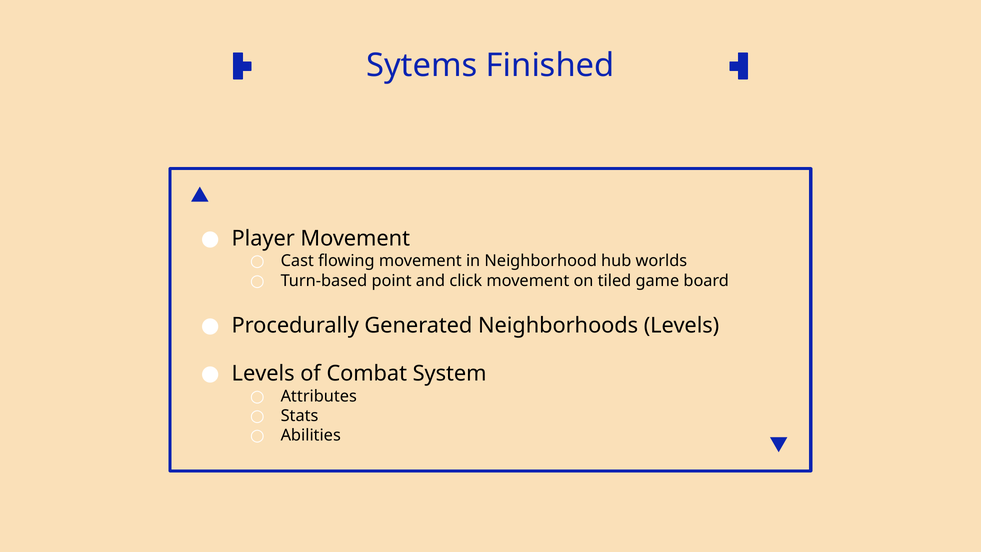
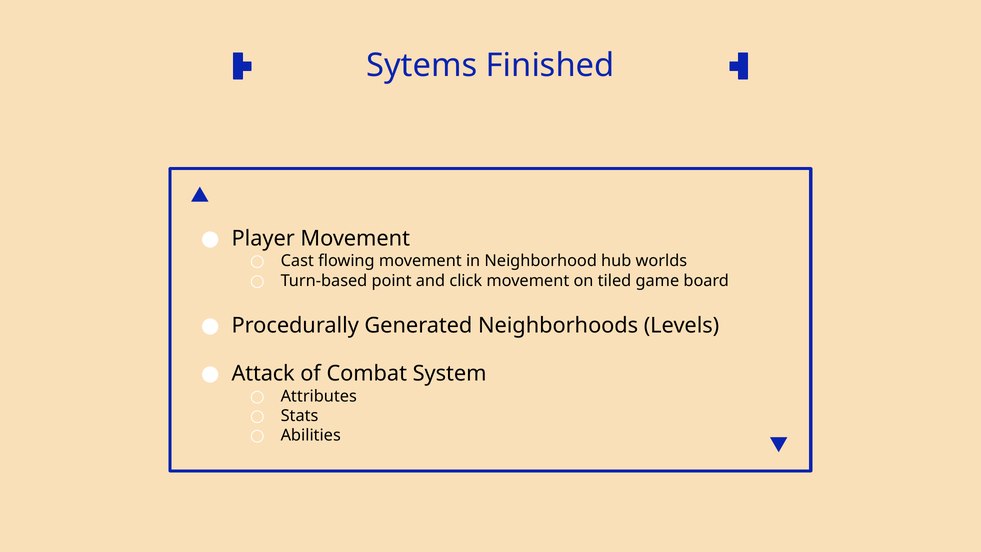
Levels at (263, 374): Levels -> Attack
